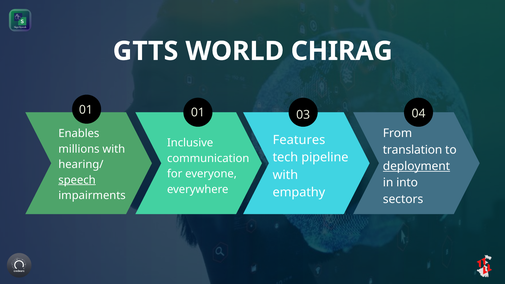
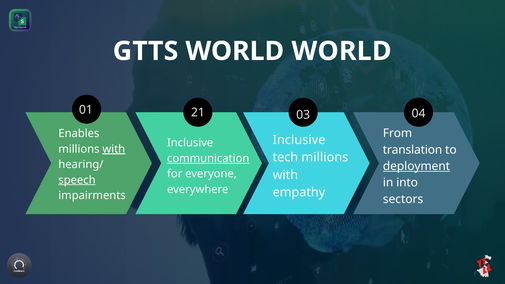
WORLD CHIRAG: CHIRAG -> WORLD
01 01: 01 -> 21
Features at (299, 140): Features -> Inclusive
with at (114, 149) underline: none -> present
tech pipeline: pipeline -> millions
communication underline: none -> present
